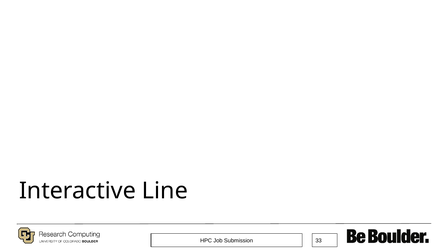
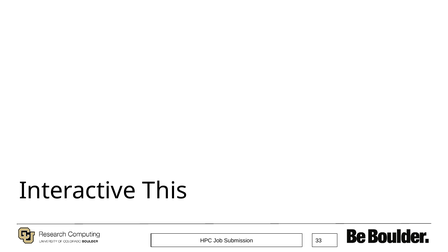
Line: Line -> This
